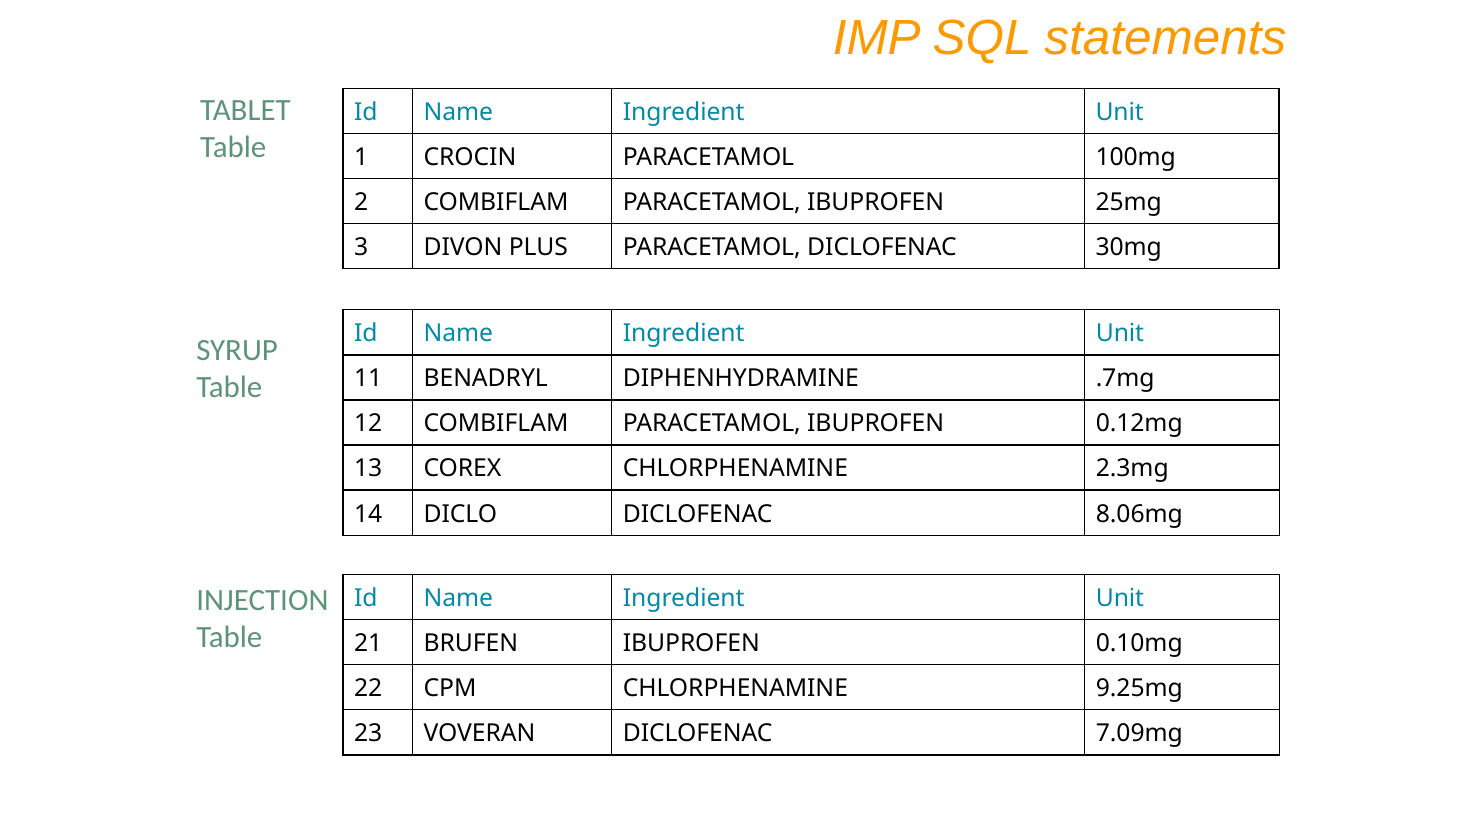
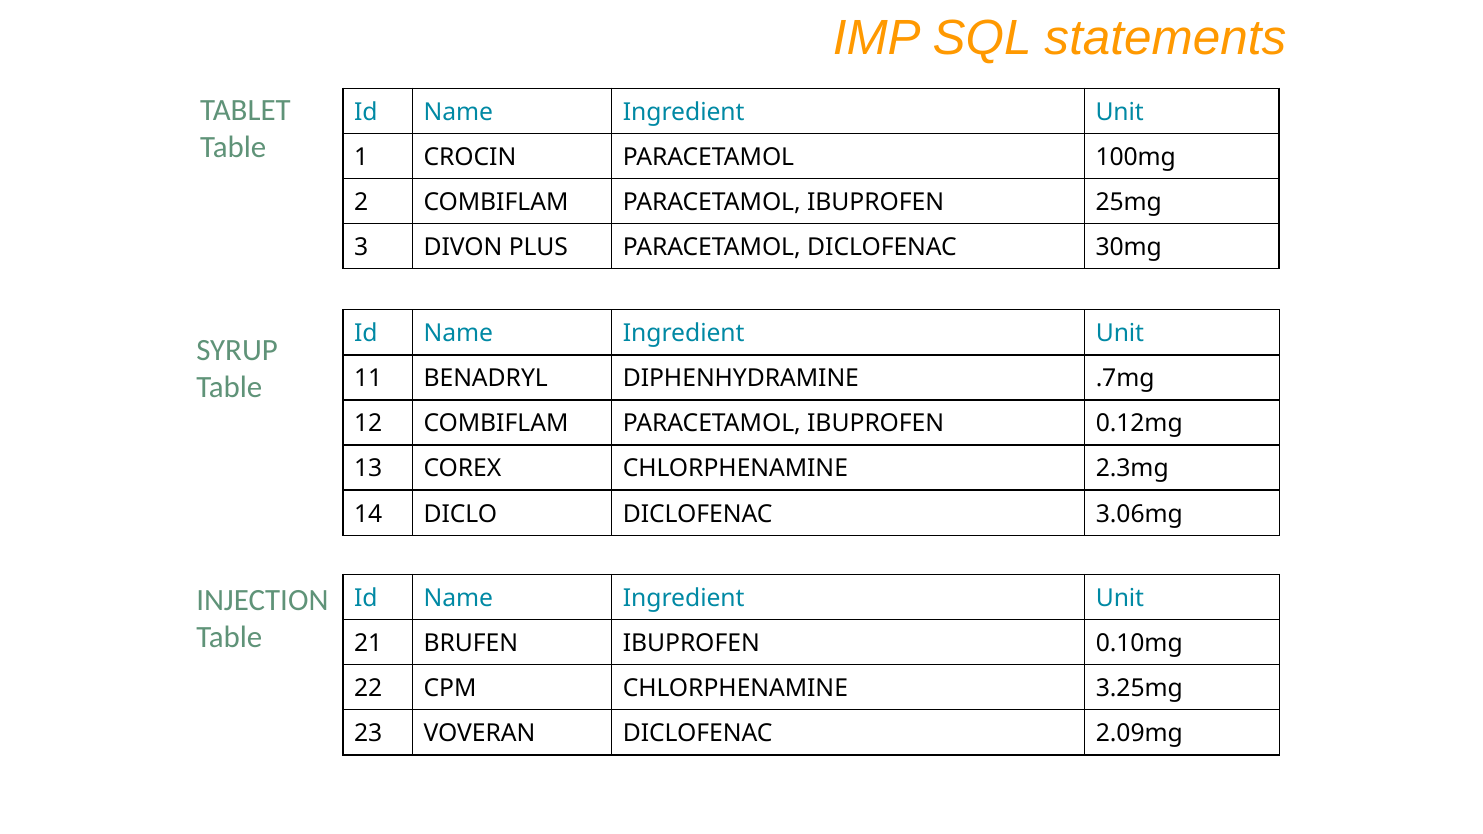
8.06mg: 8.06mg -> 3.06mg
9.25mg: 9.25mg -> 3.25mg
7.09mg: 7.09mg -> 2.09mg
